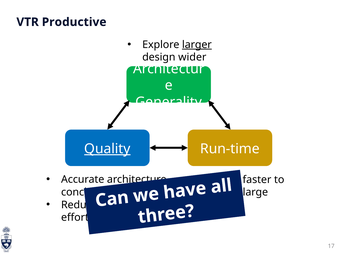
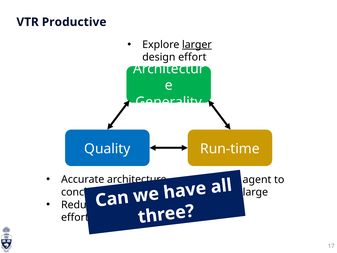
design wider: wider -> effort
Quality underline: present -> none
faster: faster -> agent
